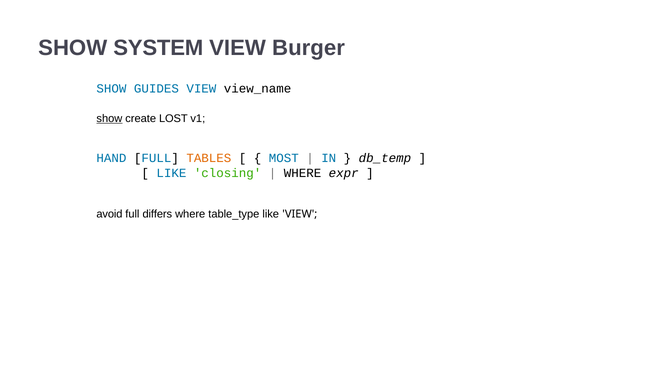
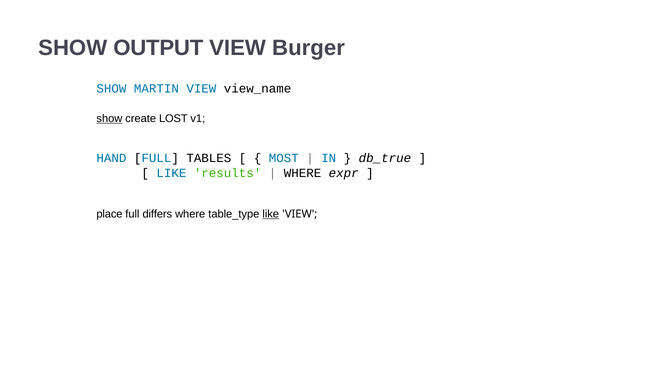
SYSTEM: SYSTEM -> OUTPUT
GUIDES: GUIDES -> MARTIN
TABLES colour: orange -> black
db_temp: db_temp -> db_true
closing: closing -> results
avoid: avoid -> place
like at (271, 214) underline: none -> present
